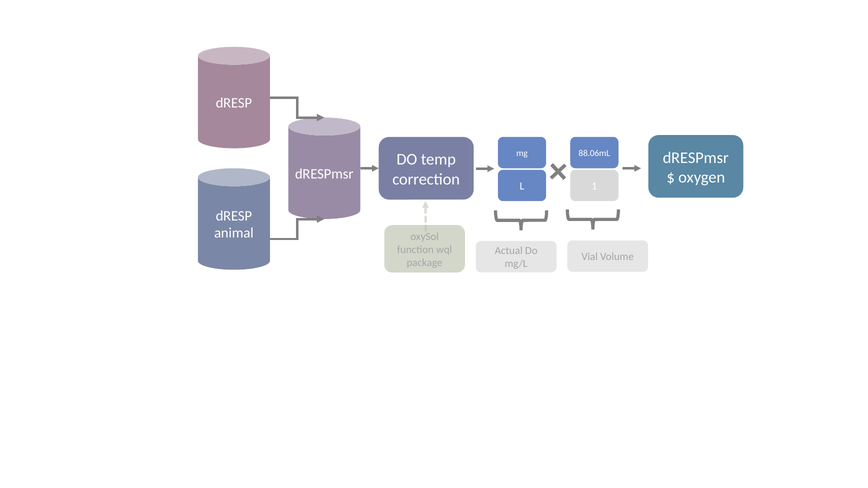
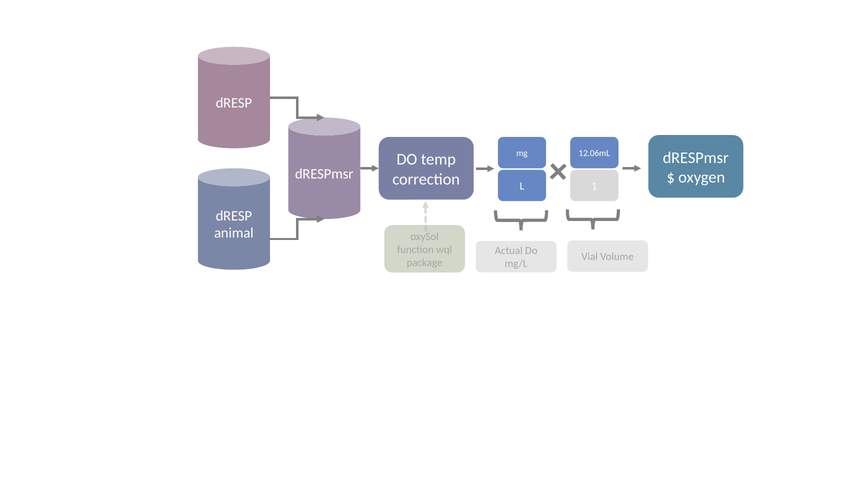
88.06mL: 88.06mL -> 12.06mL
